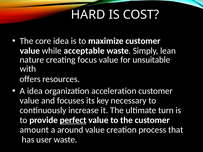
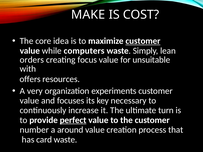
HARD: HARD -> MAKE
customer at (143, 41) underline: none -> present
acceptable: acceptable -> computers
nature: nature -> orders
A idea: idea -> very
acceleration: acceleration -> experiments
amount: amount -> number
user: user -> card
